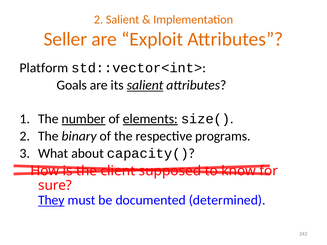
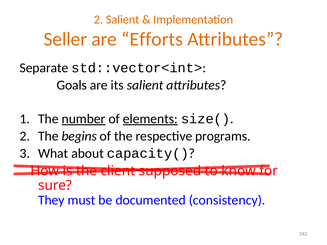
Exploit: Exploit -> Efforts
Platform: Platform -> Separate
salient at (145, 85) underline: present -> none
binary: binary -> begins
They underline: present -> none
determined: determined -> consistency
